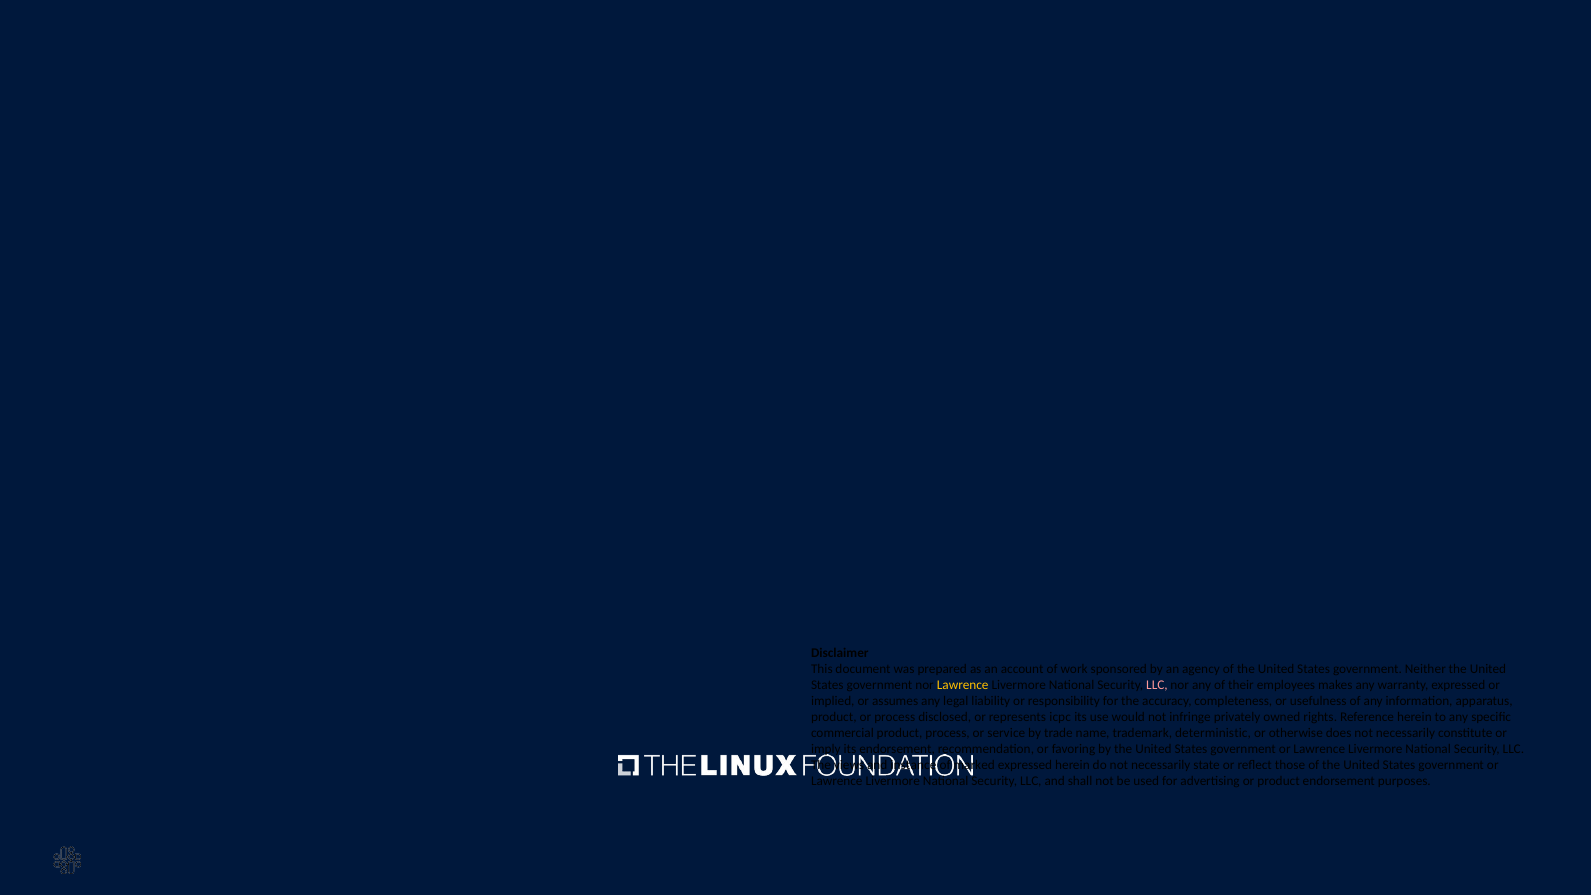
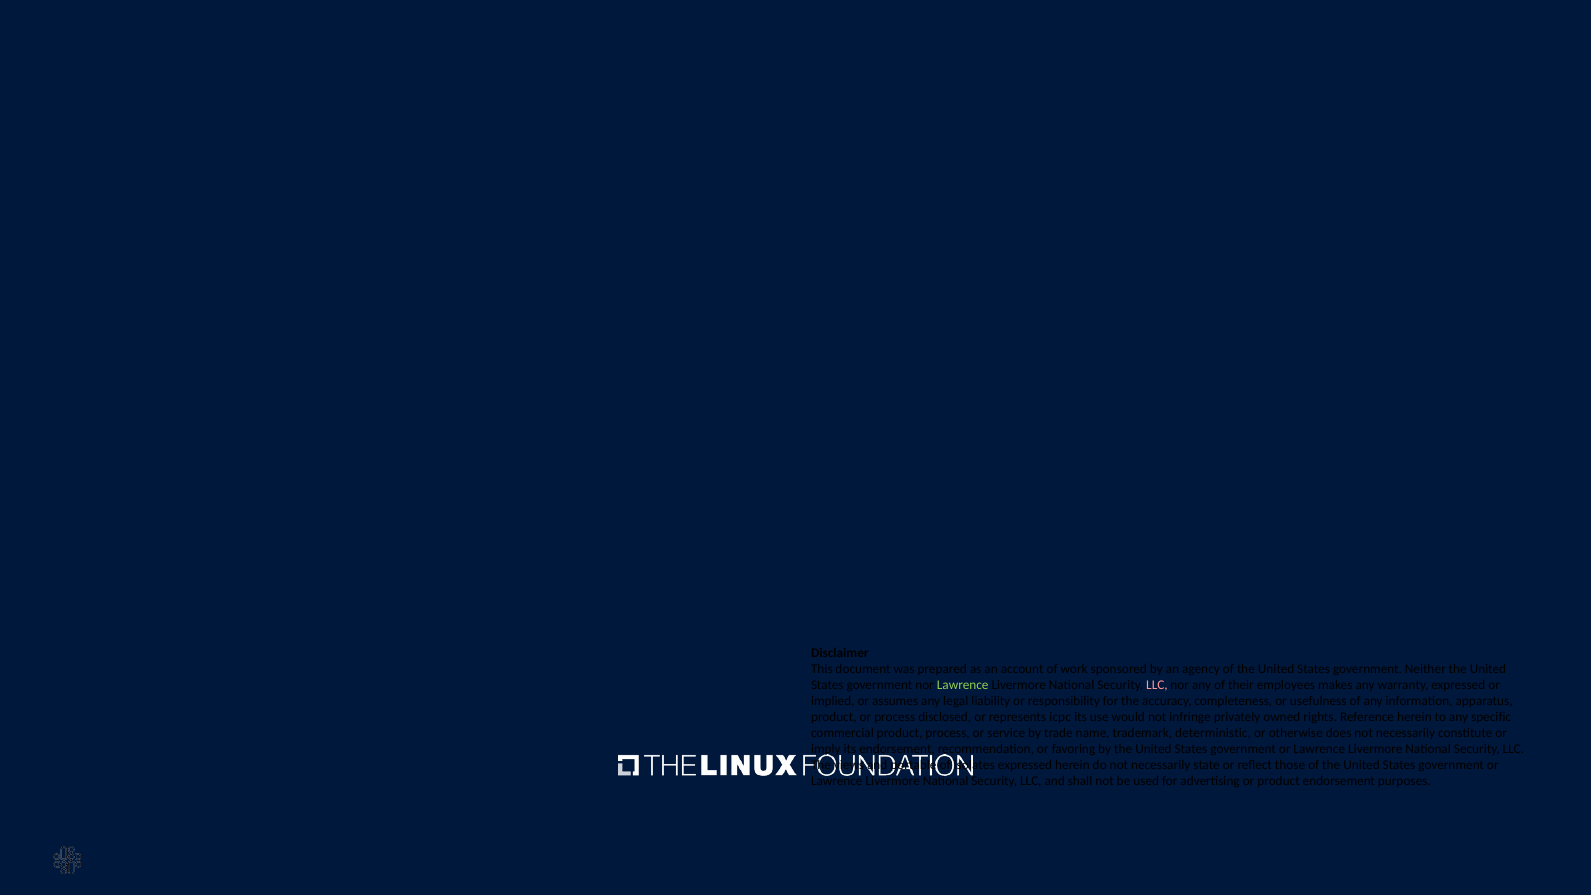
Lawrence at (963, 685) colour: yellow -> light green
instance: instance -> portable
marked: marked -> isolates
